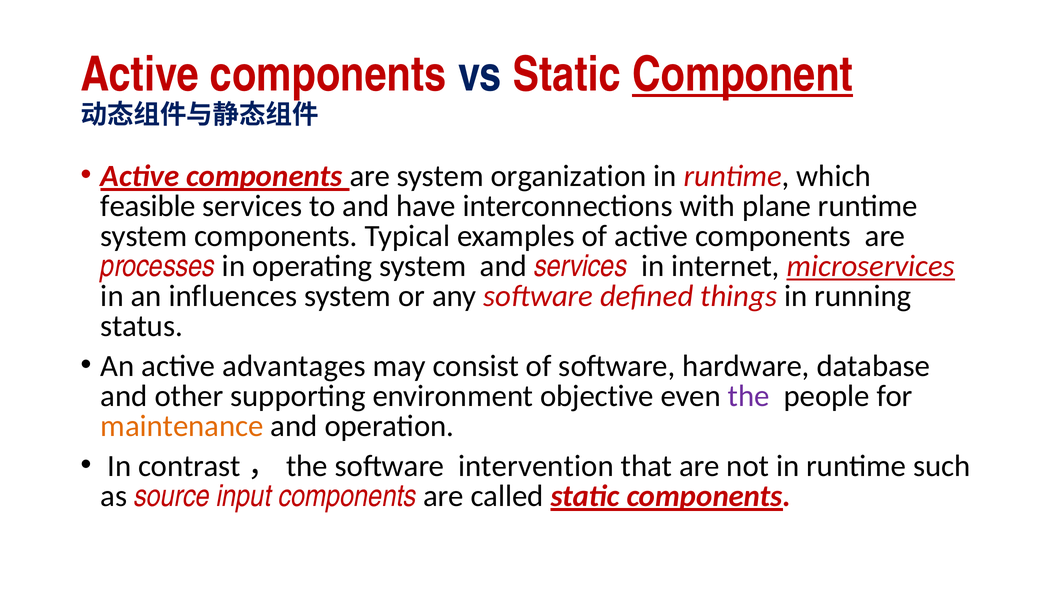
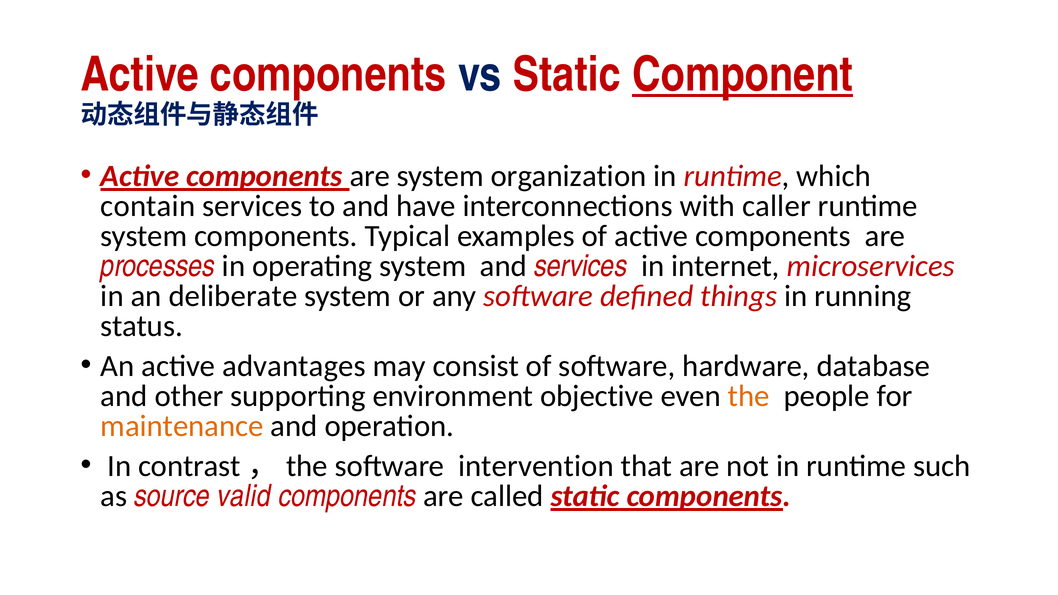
feasible: feasible -> contain
plane: plane -> caller
microservices underline: present -> none
influences: influences -> deliberate
the colour: purple -> orange
input: input -> valid
